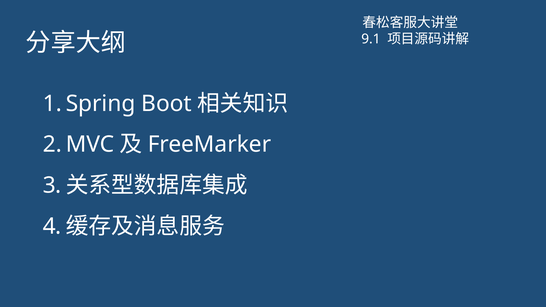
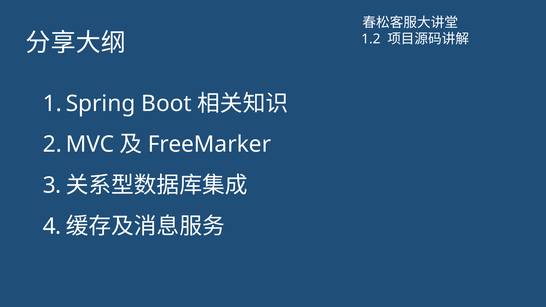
9.1: 9.1 -> 1.2
